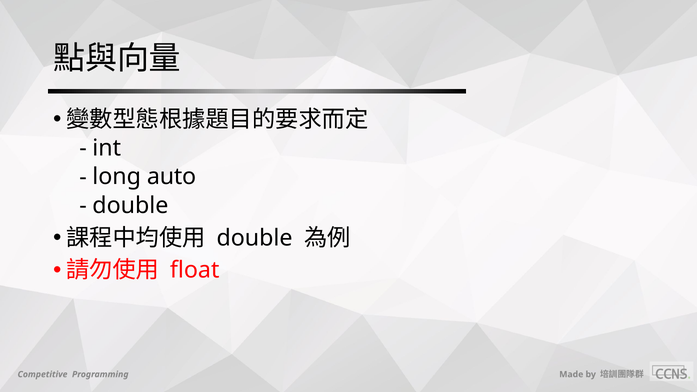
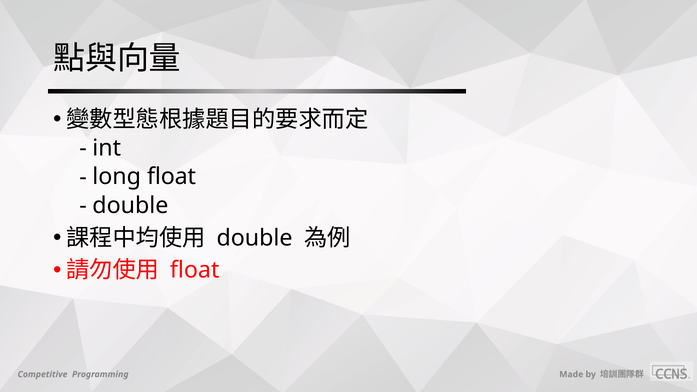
long auto: auto -> float
